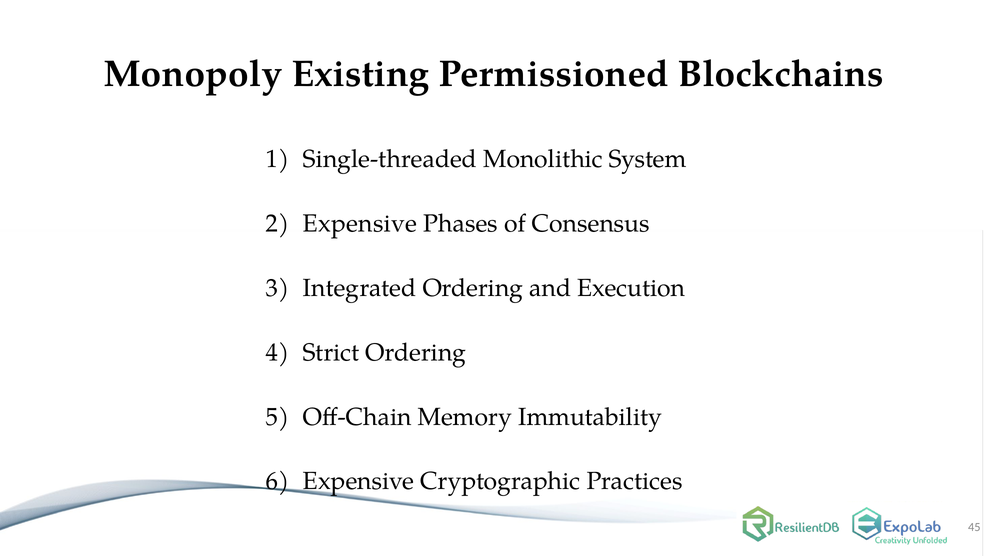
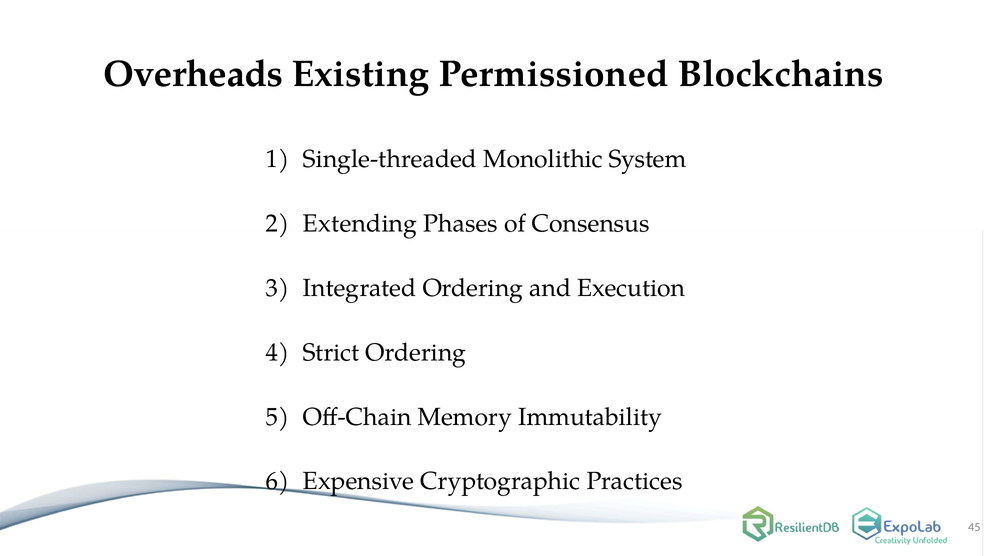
Monopoly: Monopoly -> Overheads
Expensive at (360, 223): Expensive -> Extending
